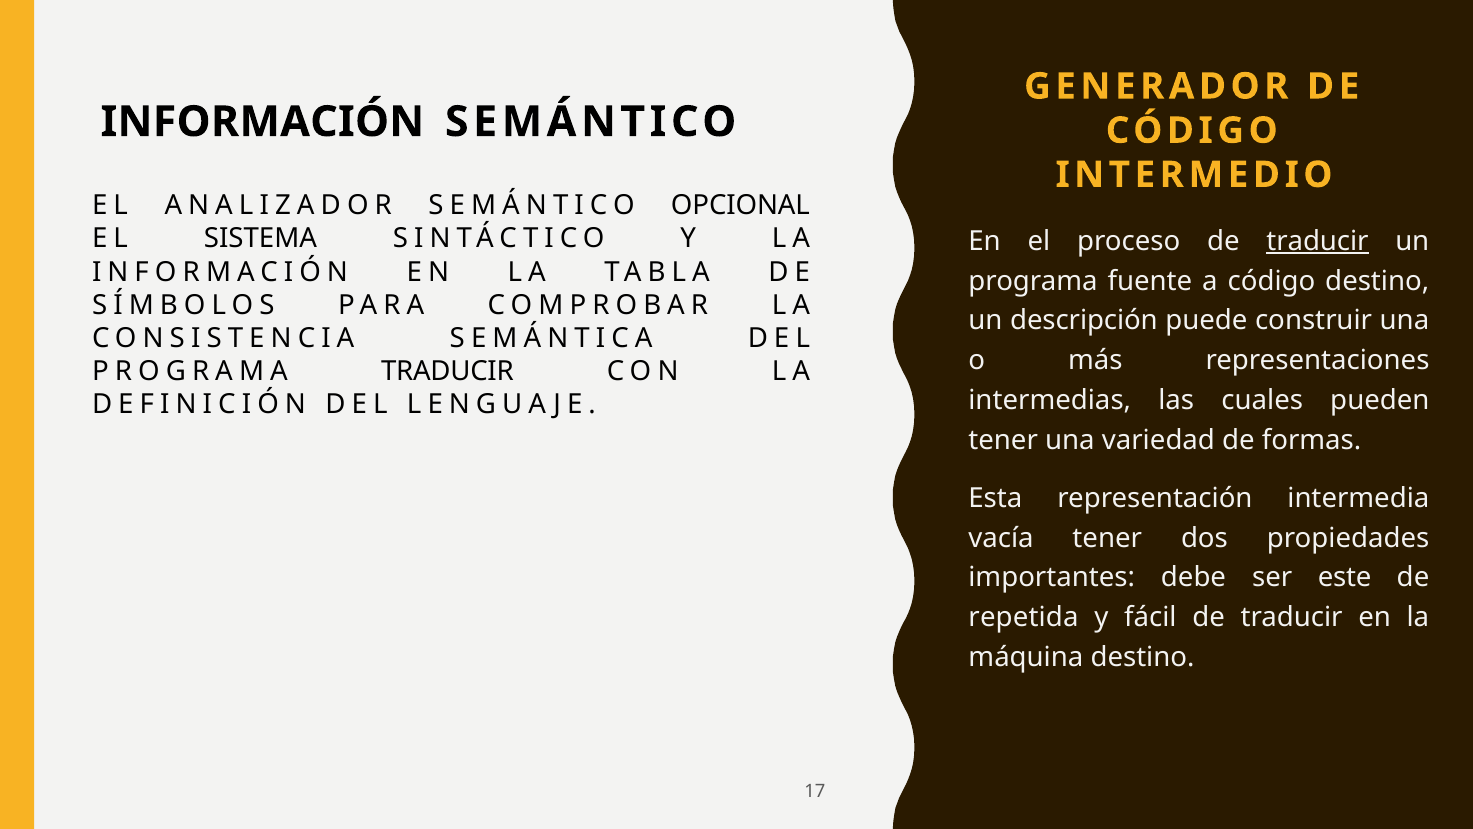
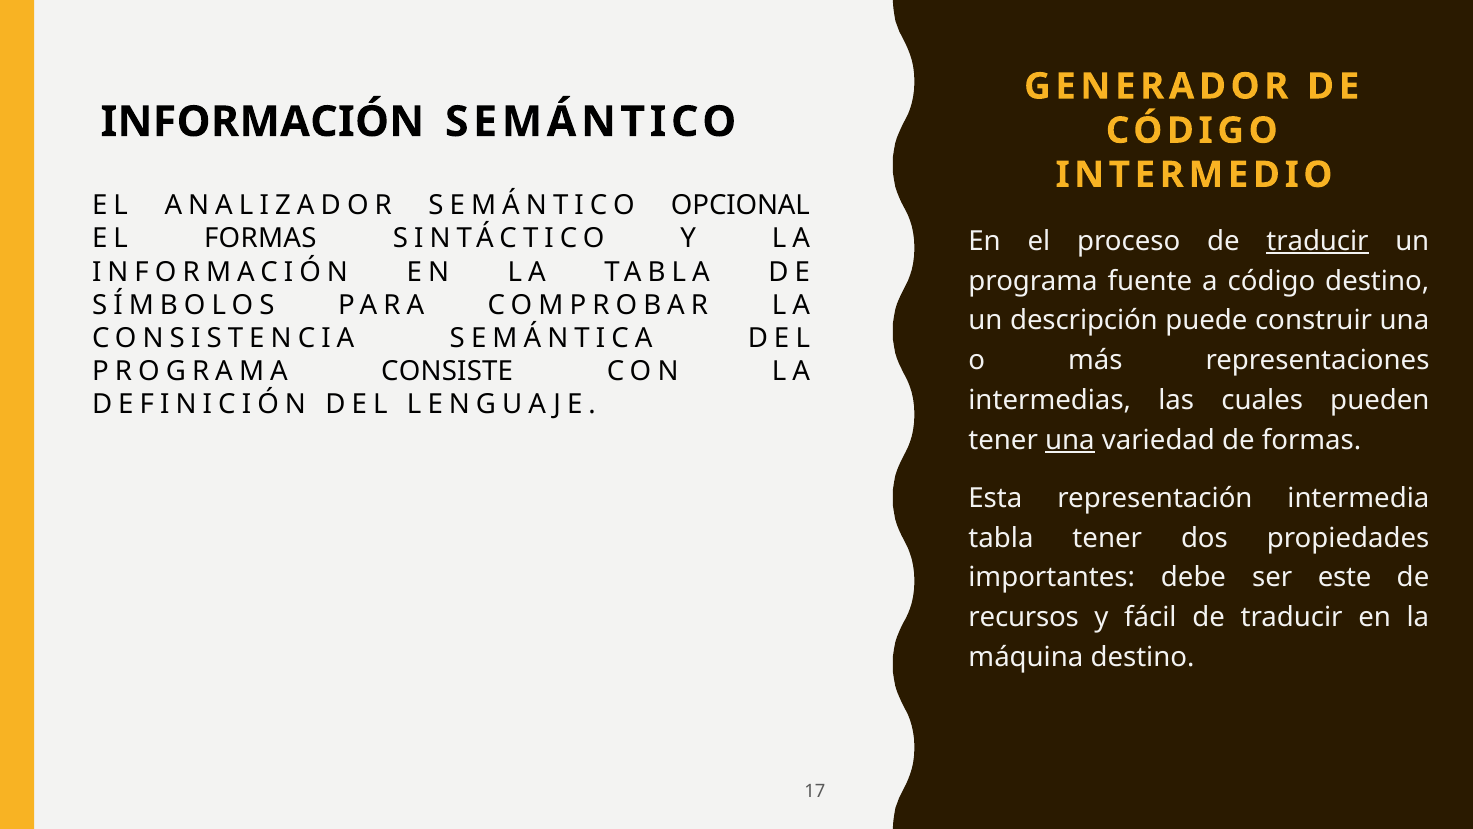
EL SISTEMA: SISTEMA -> FORMAS
PROGRAMA TRADUCIR: TRADUCIR -> CONSISTE
una at (1070, 440) underline: none -> present
vacía at (1001, 538): vacía -> tabla
repetida: repetida -> recursos
